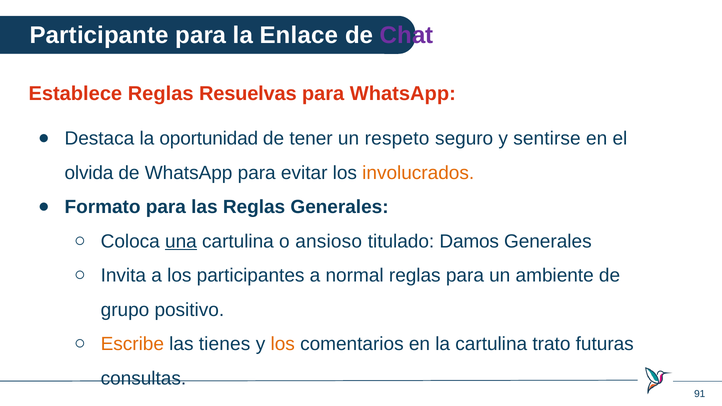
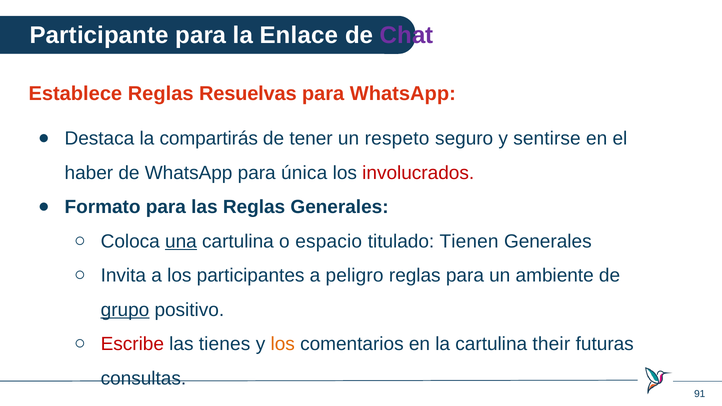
oportunidad: oportunidad -> compartirás
olvida: olvida -> haber
evitar: evitar -> única
involucrados colour: orange -> red
ansioso: ansioso -> espacio
Damos: Damos -> Tienen
normal: normal -> peligro
grupo underline: none -> present
Escribe colour: orange -> red
trato: trato -> their
